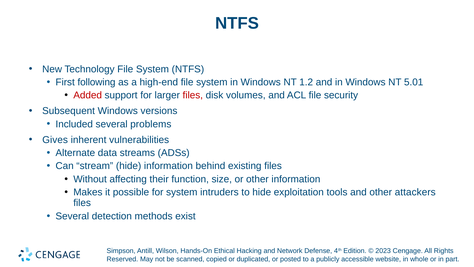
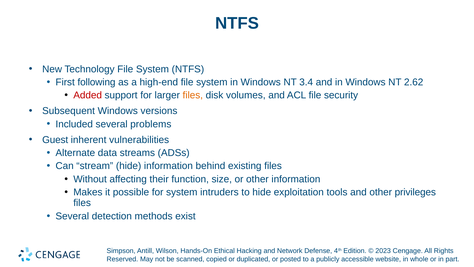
1.2: 1.2 -> 3.4
5.01: 5.01 -> 2.62
files at (193, 95) colour: red -> orange
Gives: Gives -> Guest
attackers: attackers -> privileges
